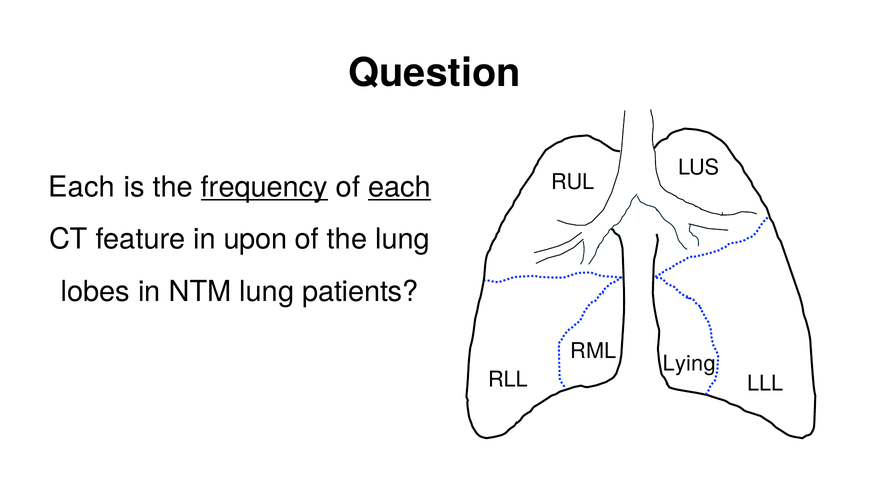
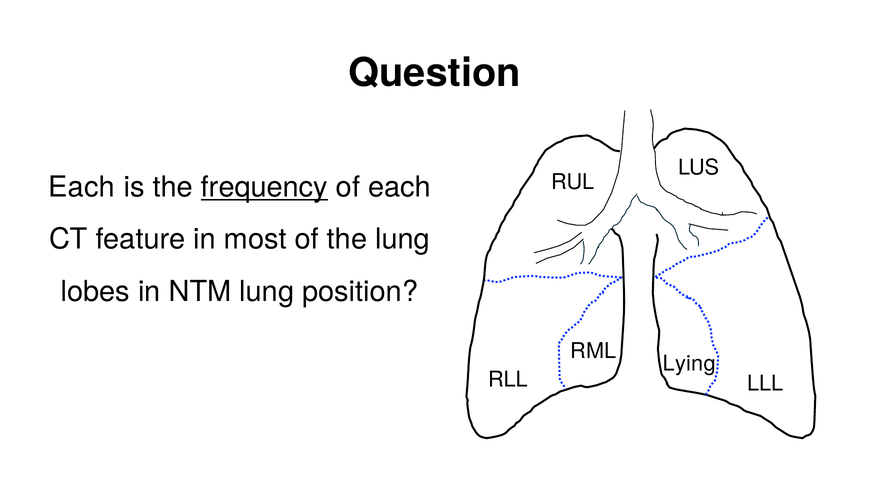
each at (400, 187) underline: present -> none
upon: upon -> most
patients: patients -> position
